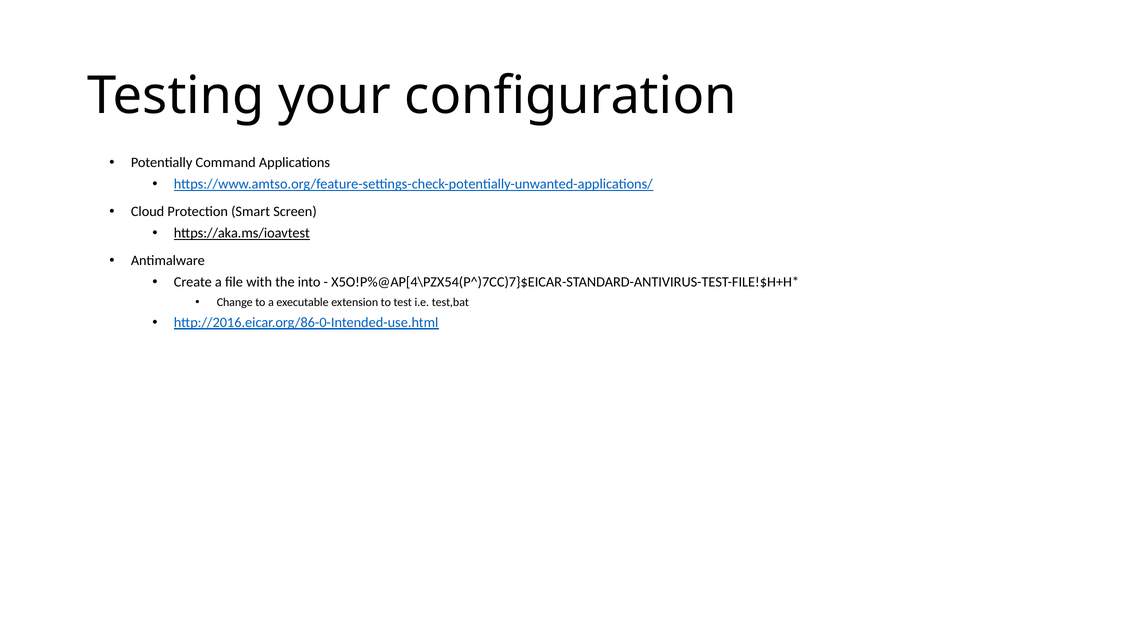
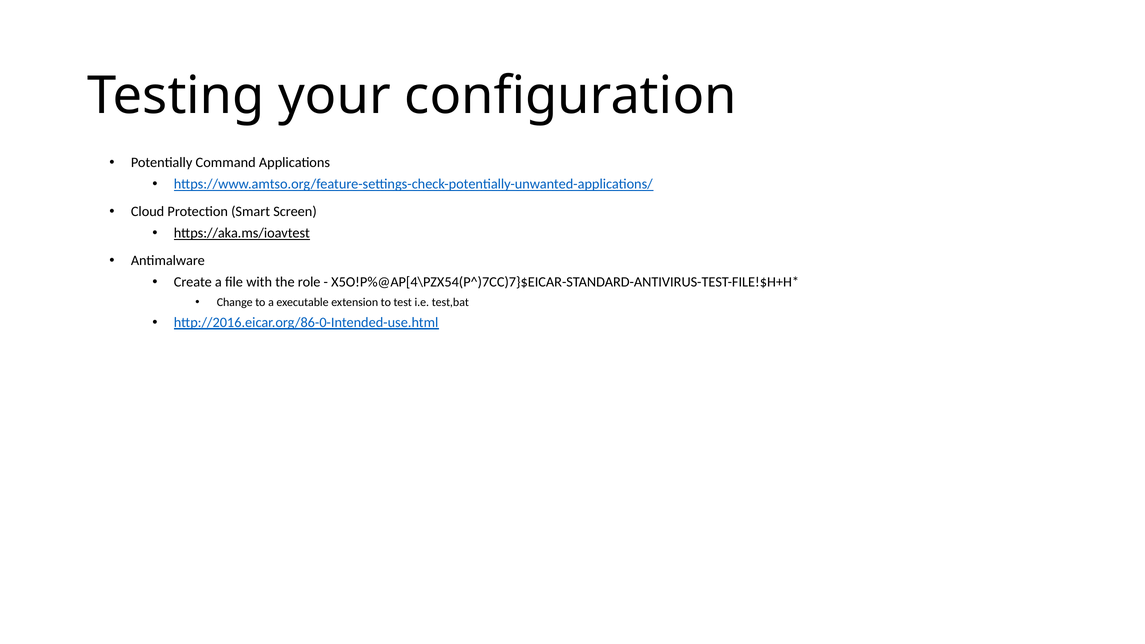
into: into -> role
